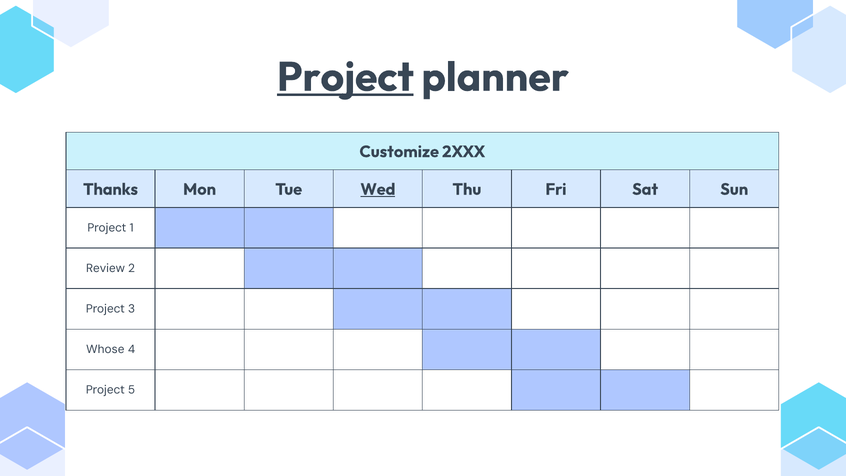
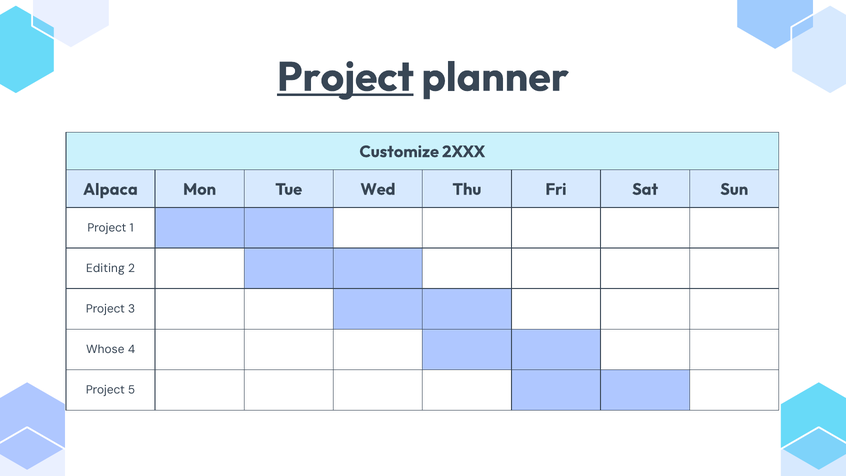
Thanks: Thanks -> Alpaca
Wed underline: present -> none
Review: Review -> Editing
